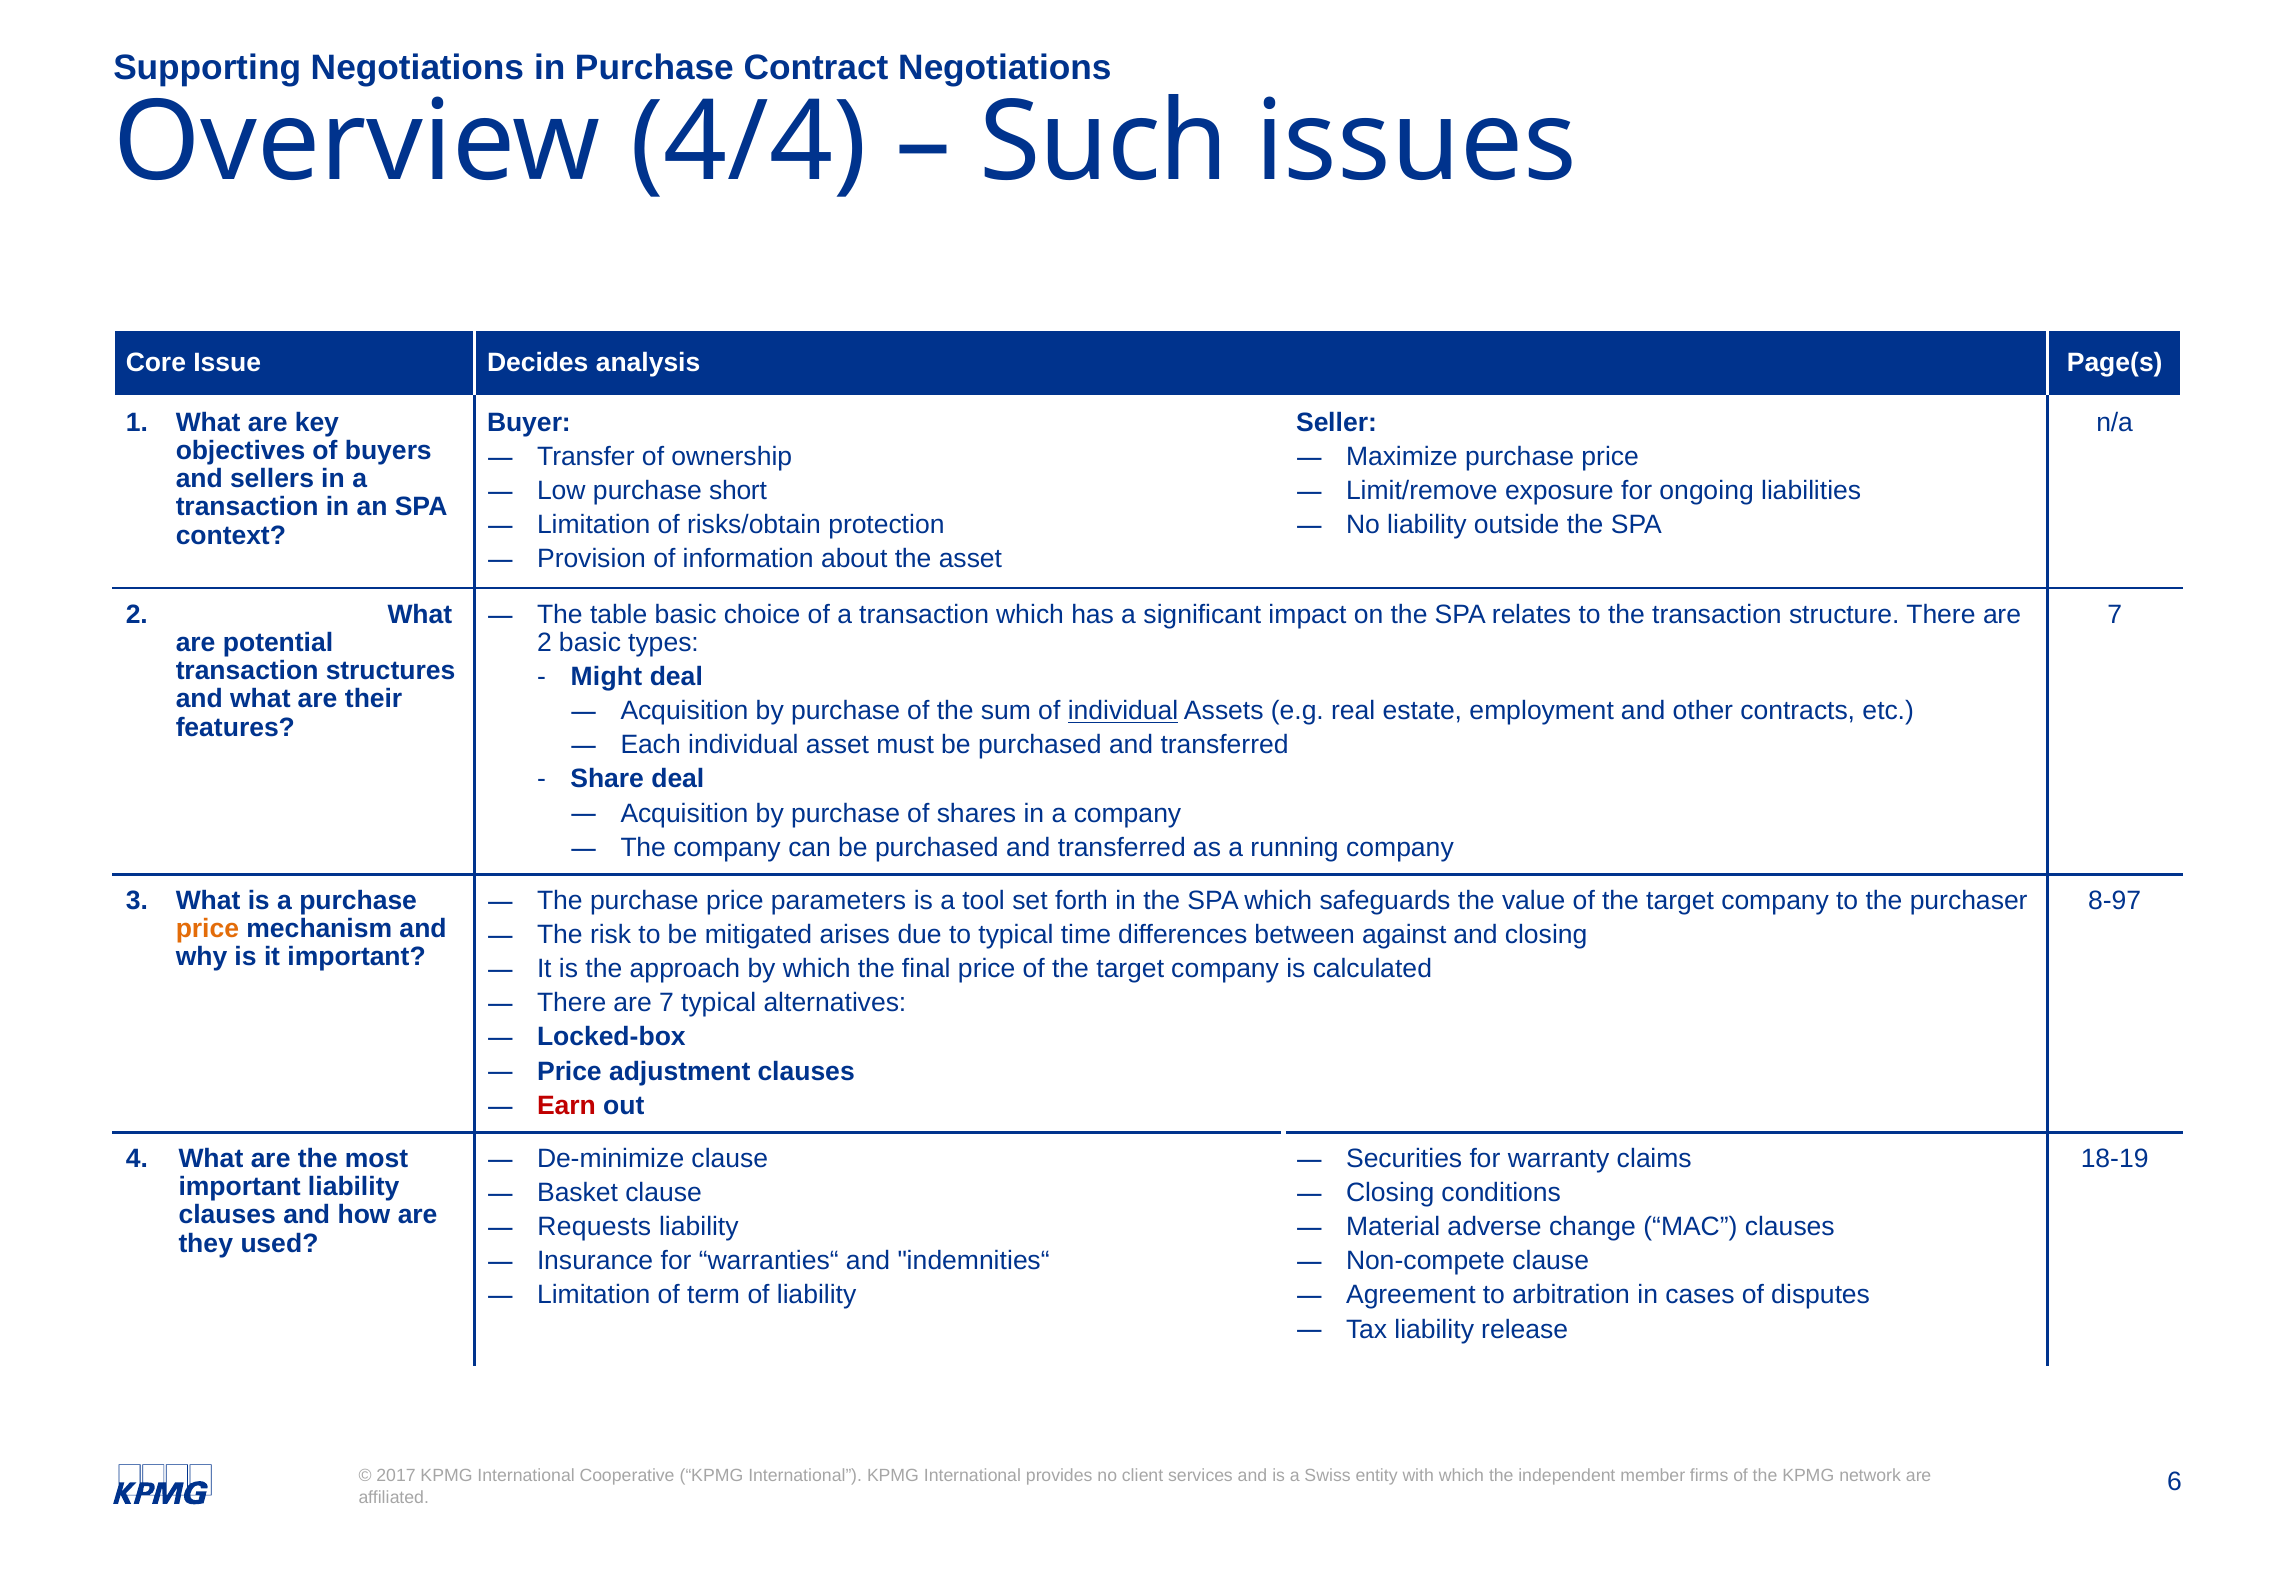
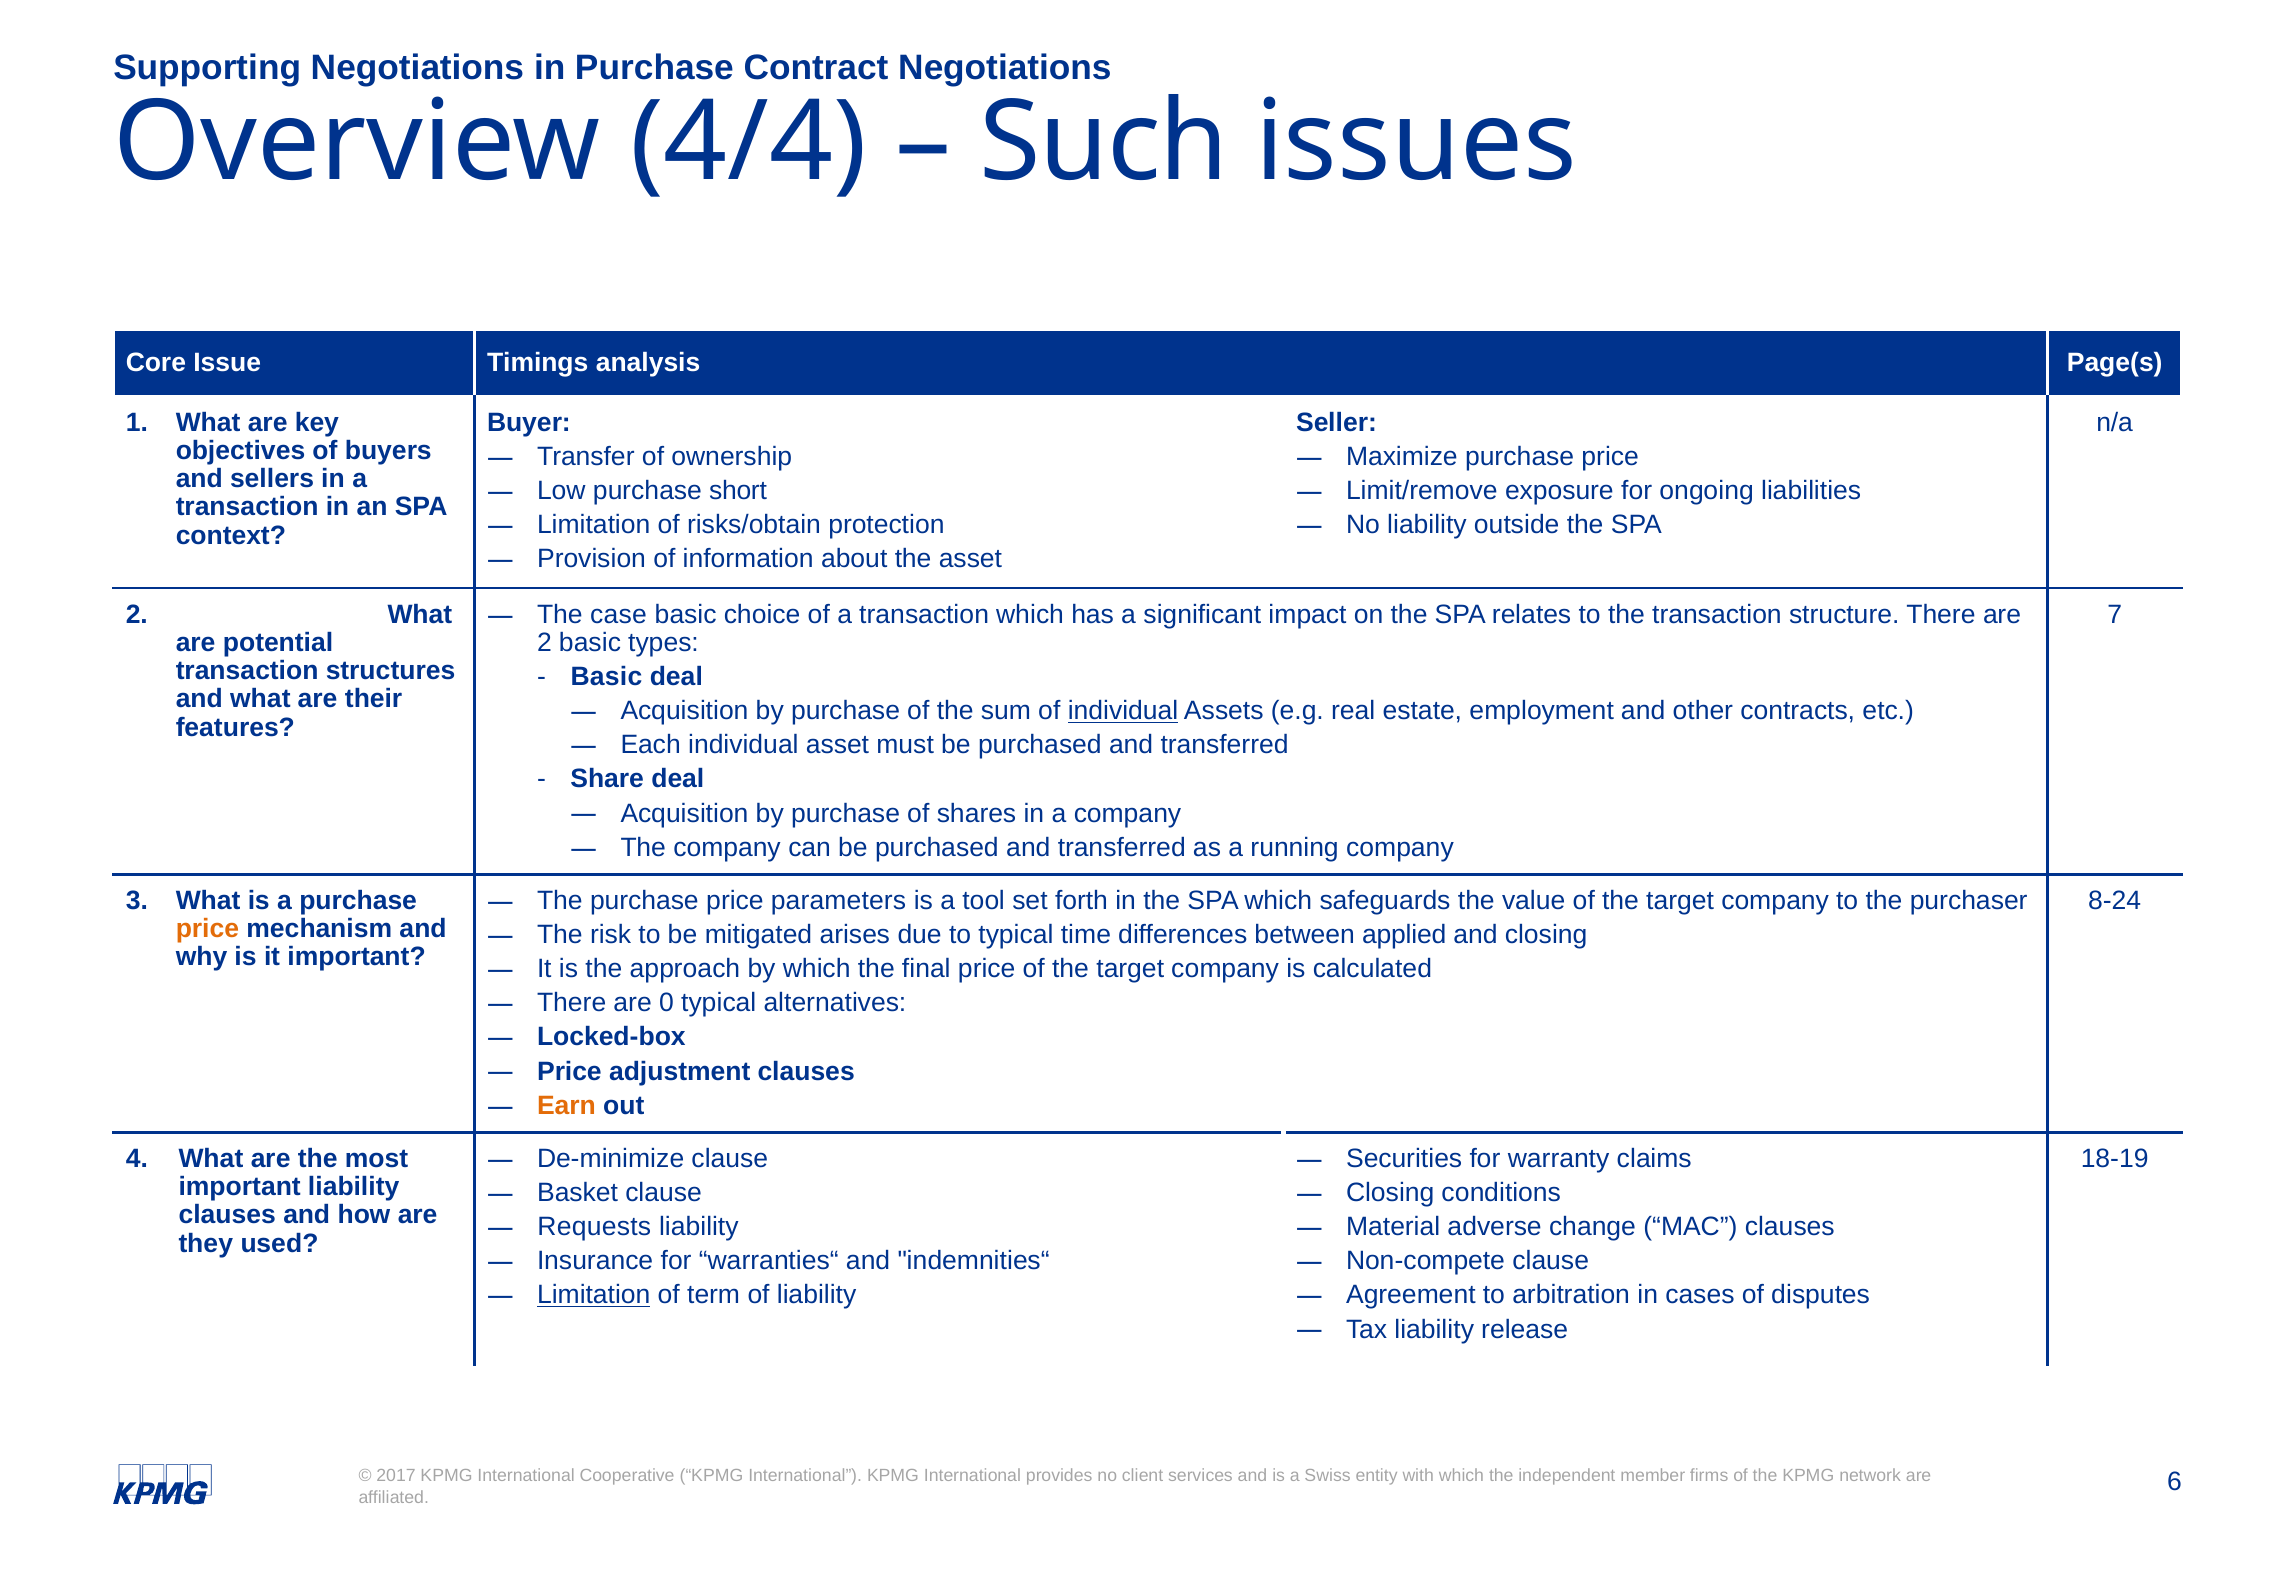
Decides: Decides -> Timings
table: table -> case
Might at (606, 677): Might -> Basic
8-97: 8-97 -> 8-24
against: against -> applied
are 7: 7 -> 0
Earn colour: red -> orange
Limitation at (594, 1295) underline: none -> present
